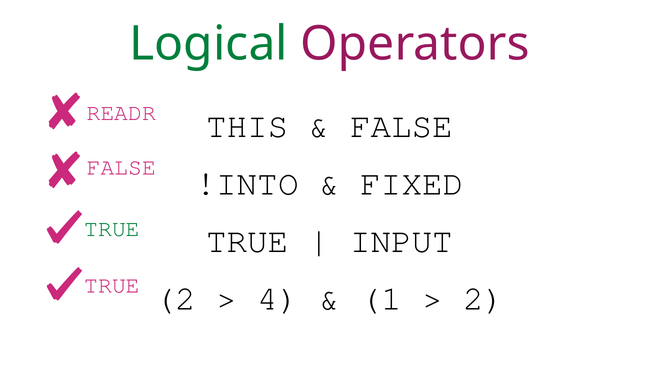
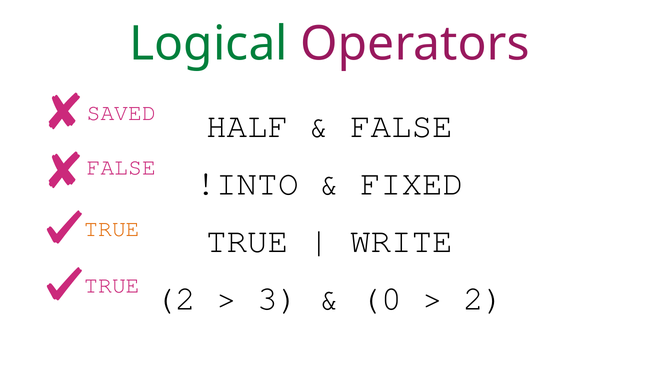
READR: READR -> SAVED
THIS: THIS -> HALF
TRUE at (112, 229) colour: green -> orange
INPUT: INPUT -> WRITE
4: 4 -> 3
1: 1 -> 0
